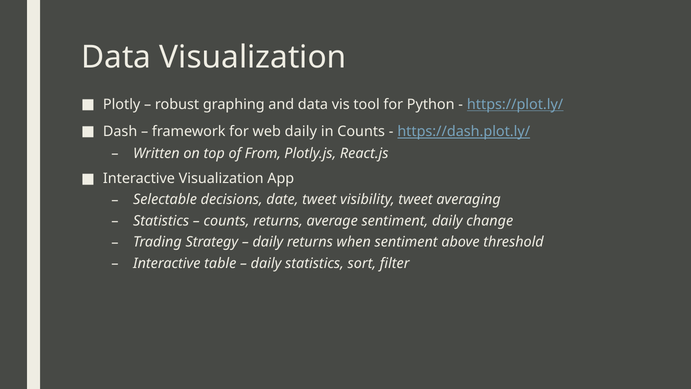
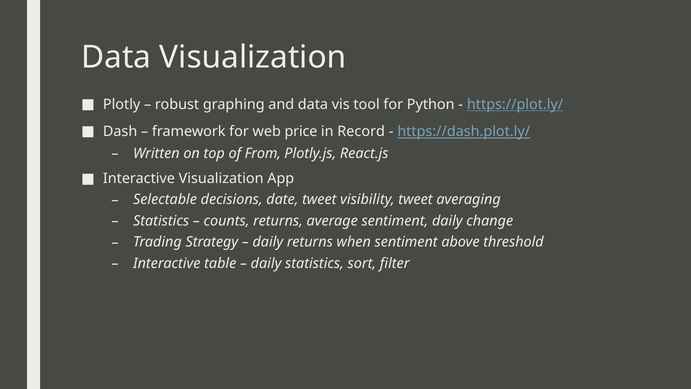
web daily: daily -> price
in Counts: Counts -> Record
